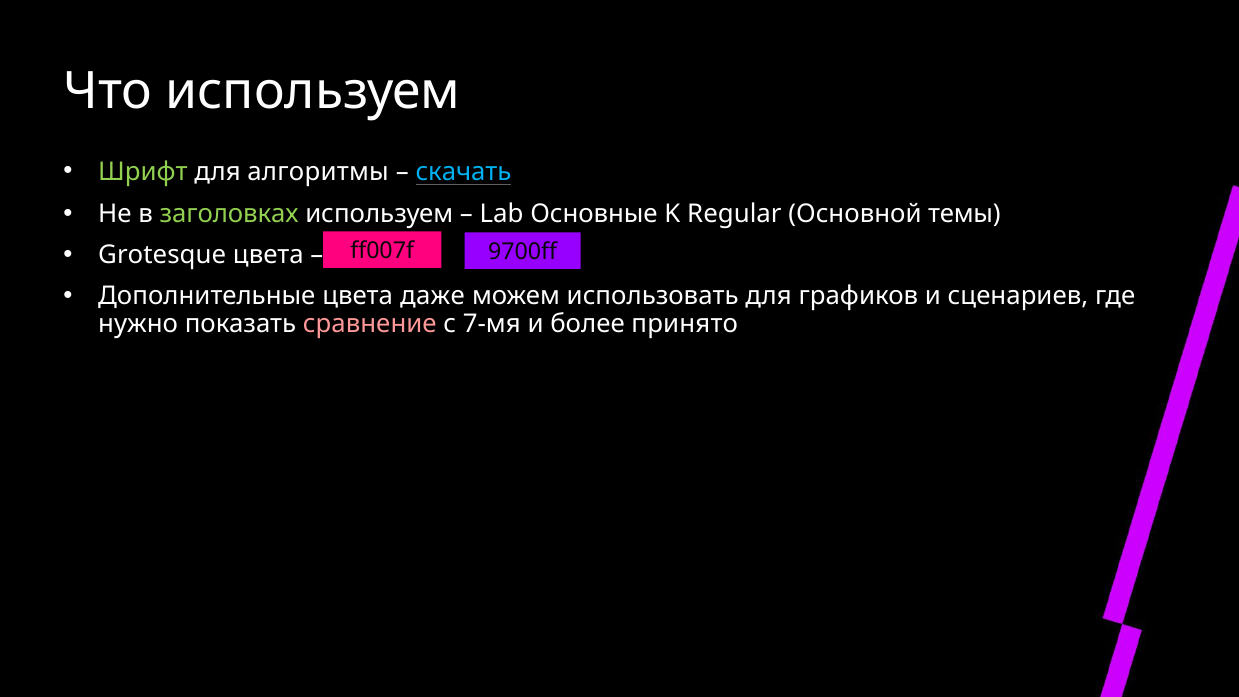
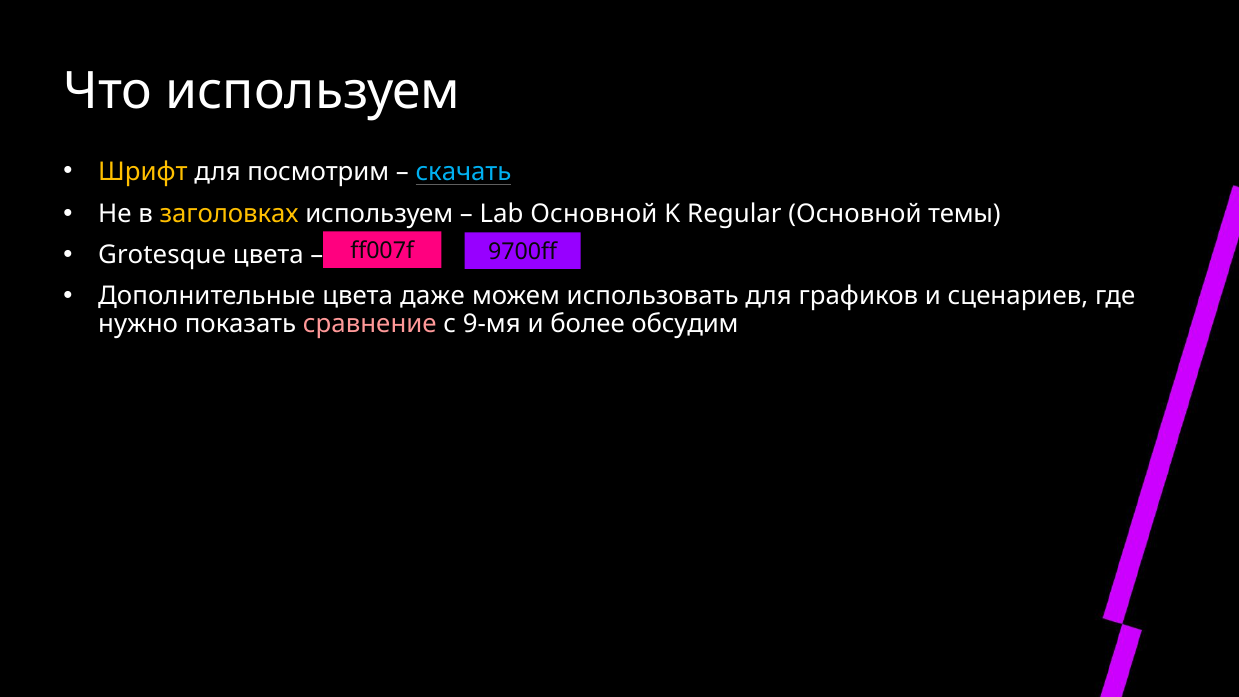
Шрифт colour: light green -> yellow
алгоритмы: алгоритмы -> посмотрим
заголовках colour: light green -> yellow
Lab Основные: Основные -> Основной
7-мя: 7-мя -> 9-мя
принято: принято -> обсудим
